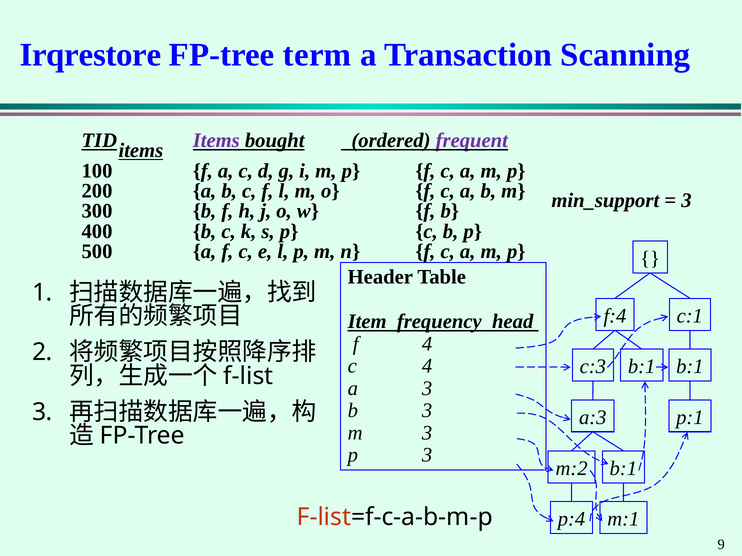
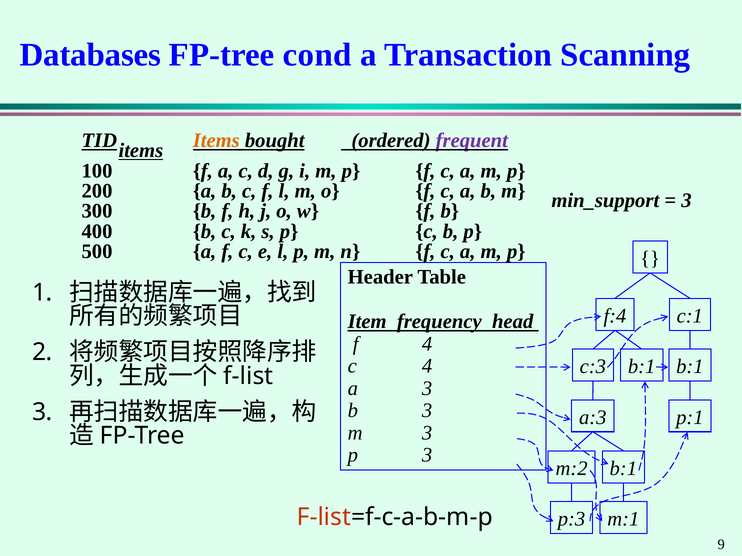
Irqrestore: Irqrestore -> Databases
term: term -> cond
Items at (216, 141) colour: purple -> orange
p:4: p:4 -> p:3
